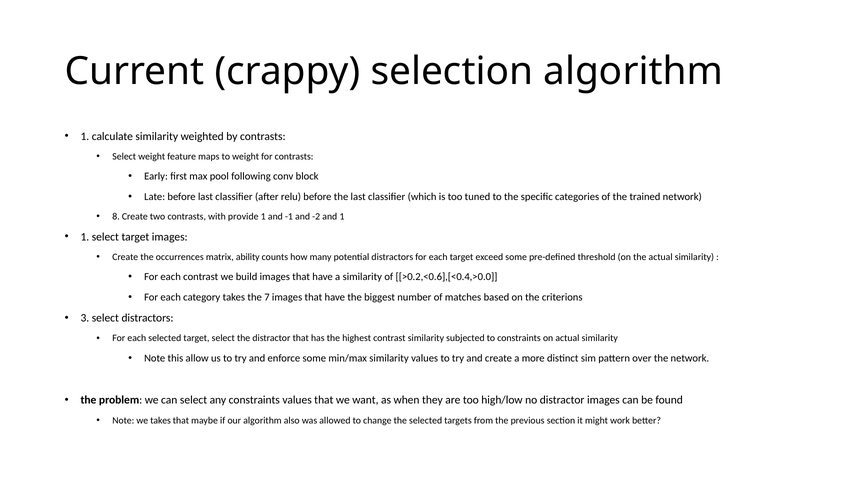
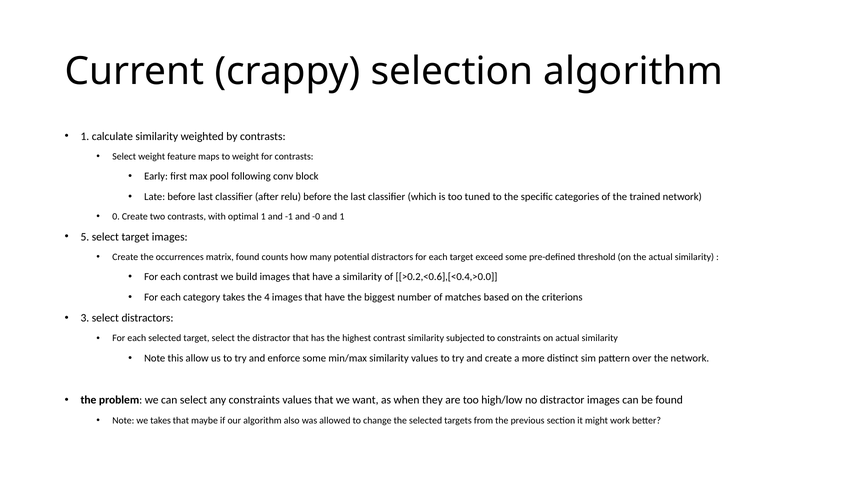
8: 8 -> 0
provide: provide -> optimal
-2: -2 -> -0
1 at (85, 237): 1 -> 5
matrix ability: ability -> found
7: 7 -> 4
